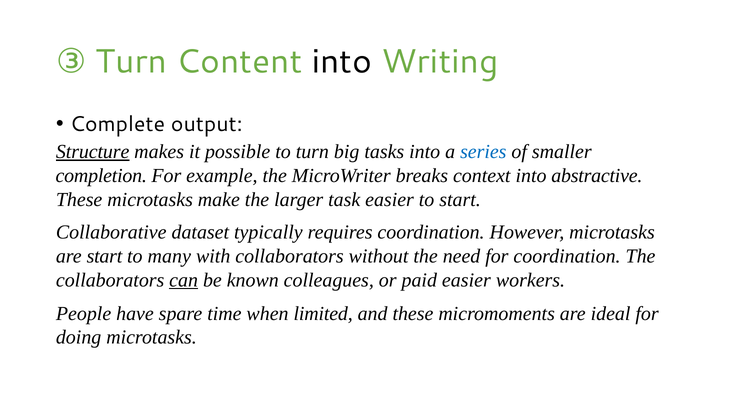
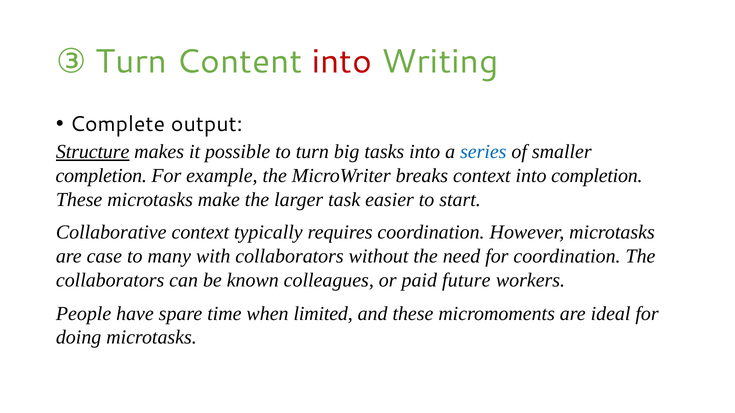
into at (342, 62) colour: black -> red
into abstractive: abstractive -> completion
Collaborative dataset: dataset -> context
are start: start -> case
can underline: present -> none
paid easier: easier -> future
